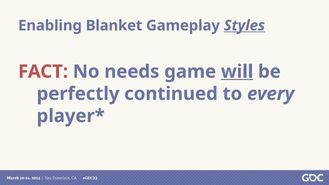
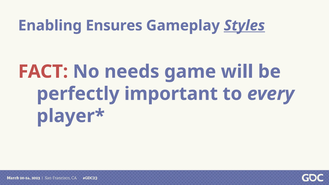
Blanket: Blanket -> Ensures
will underline: present -> none
continued: continued -> important
